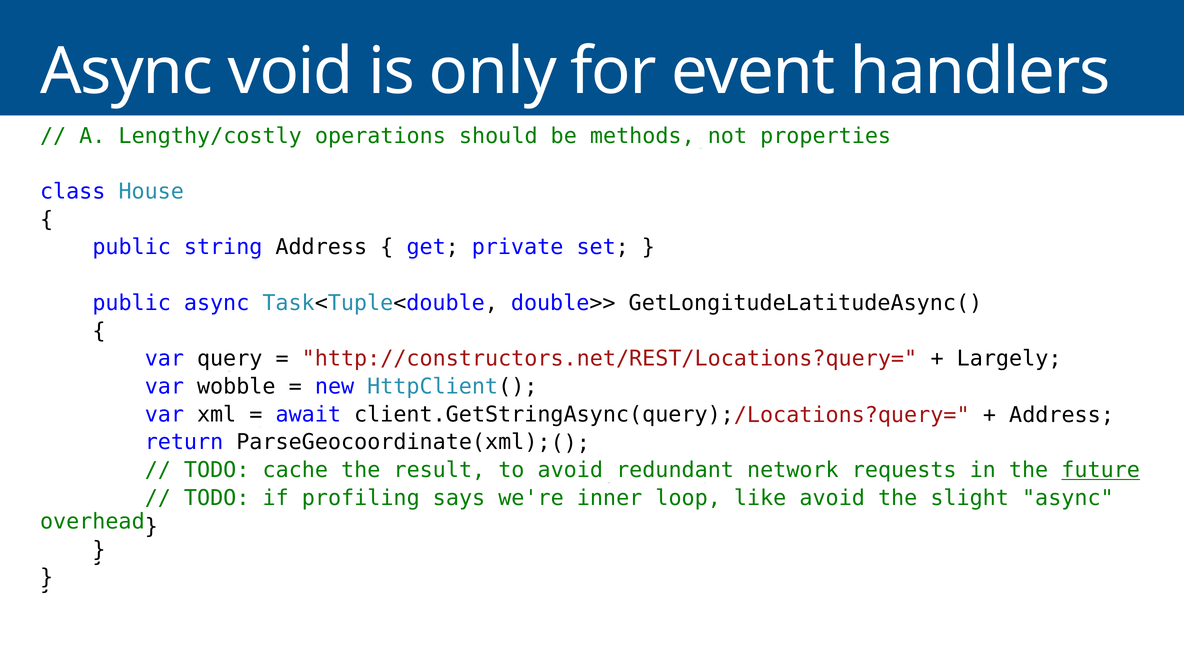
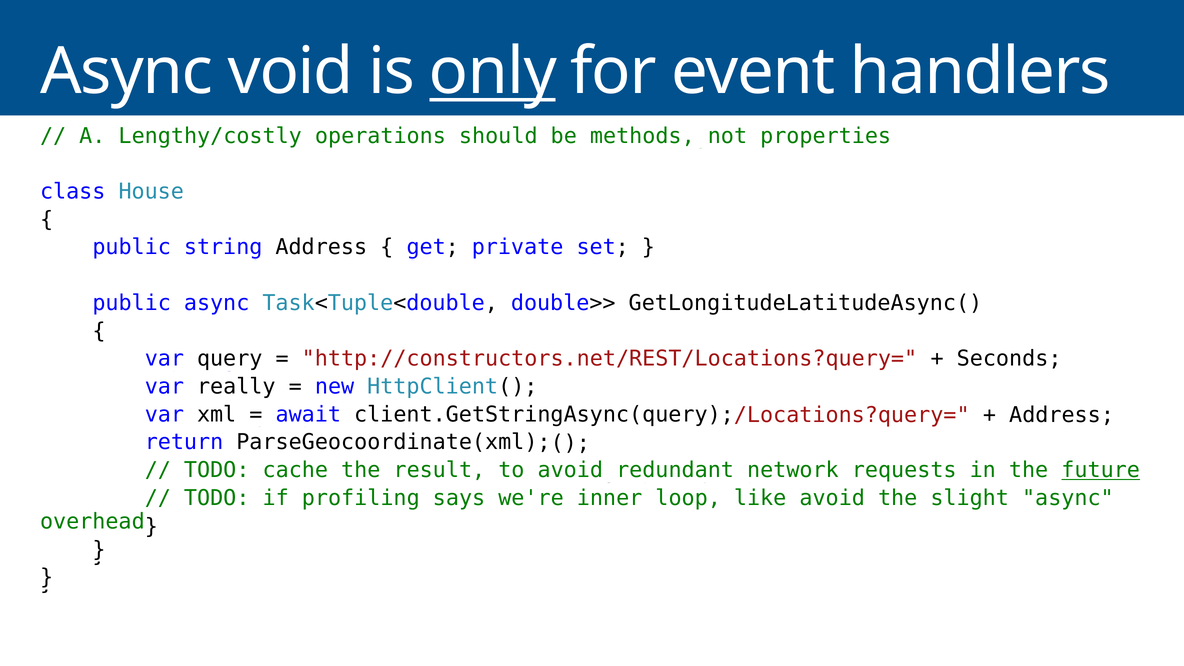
only underline: none -> present
Largely: Largely -> Seconds
wobble: wobble -> really
